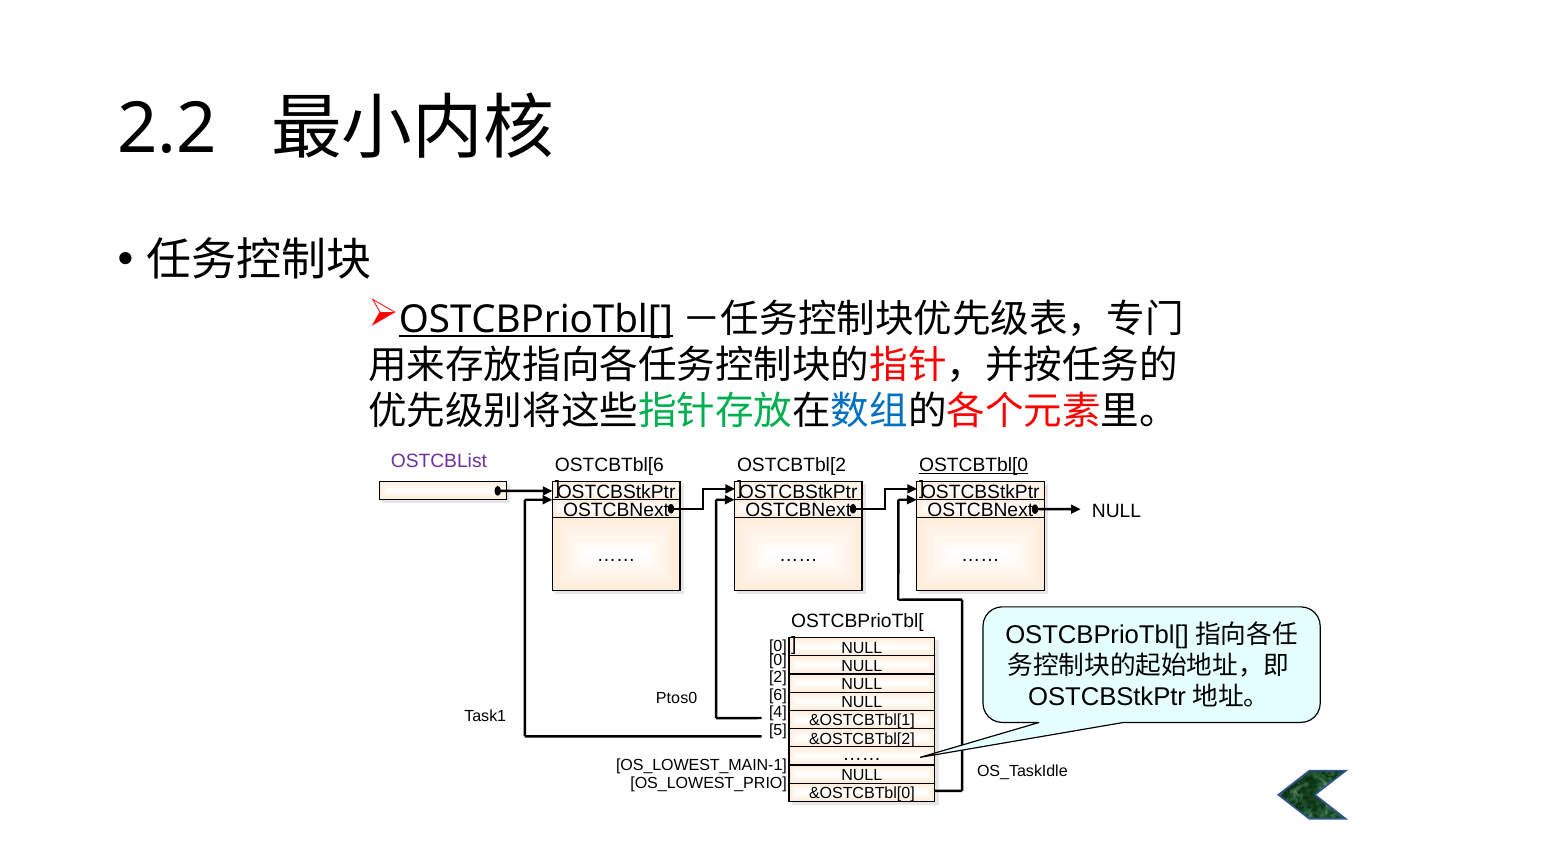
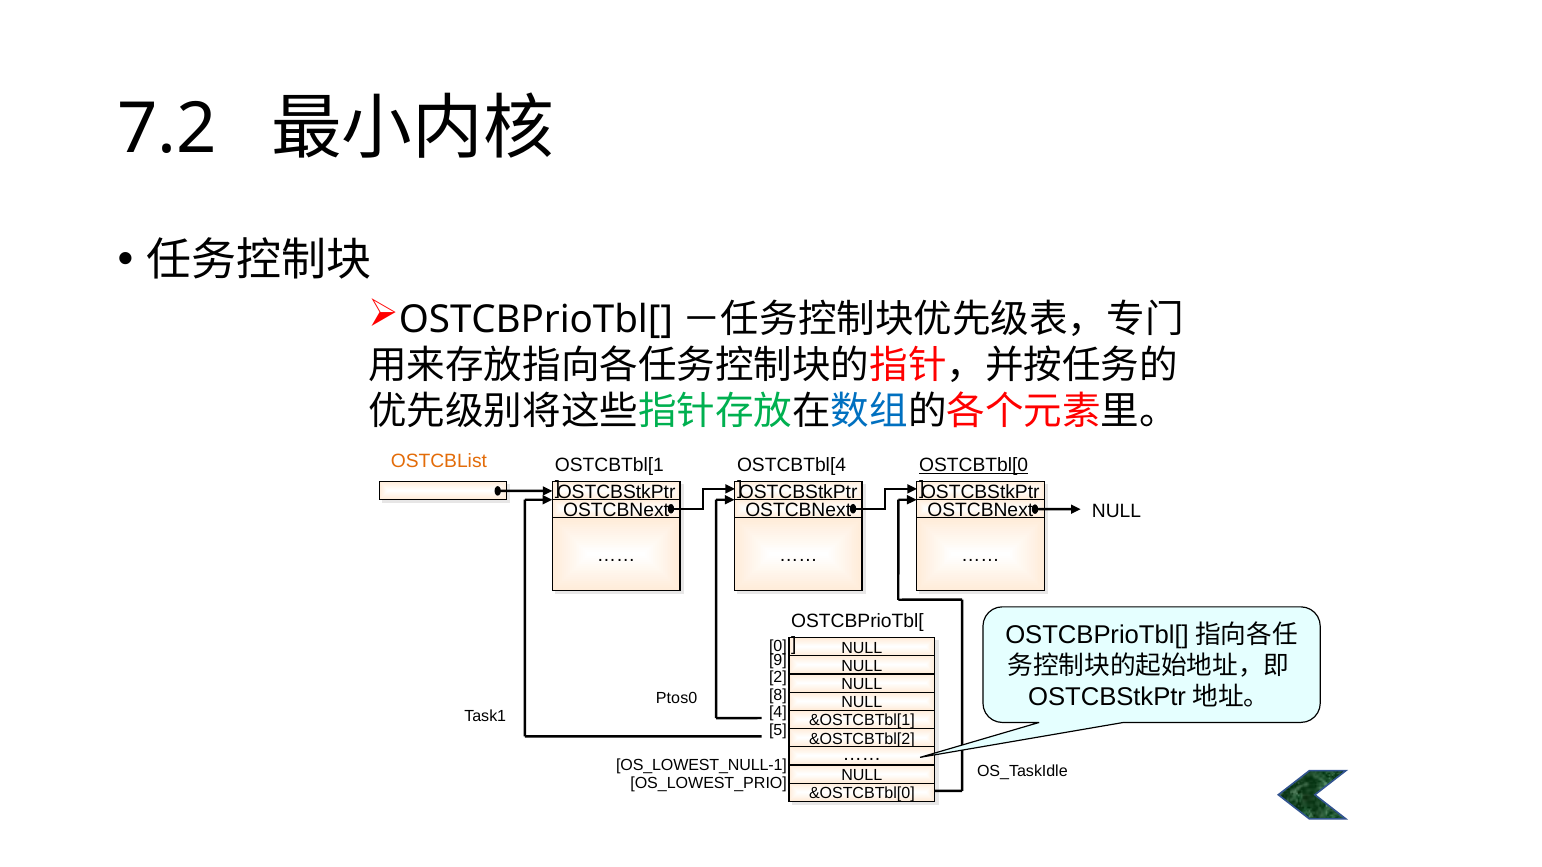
2.2: 2.2 -> 7.2
OSTCBPrioTbl[ at (536, 320) underline: present -> none
OSTCBList colour: purple -> orange
OSTCBTbl[6: OSTCBTbl[6 -> OSTCBTbl[1
OSTCBTbl[2: OSTCBTbl[2 -> OSTCBTbl[4
0 at (778, 661): 0 -> 9
6: 6 -> 8
OS_LOWEST_MAIN-1: OS_LOWEST_MAIN-1 -> OS_LOWEST_NULL-1
